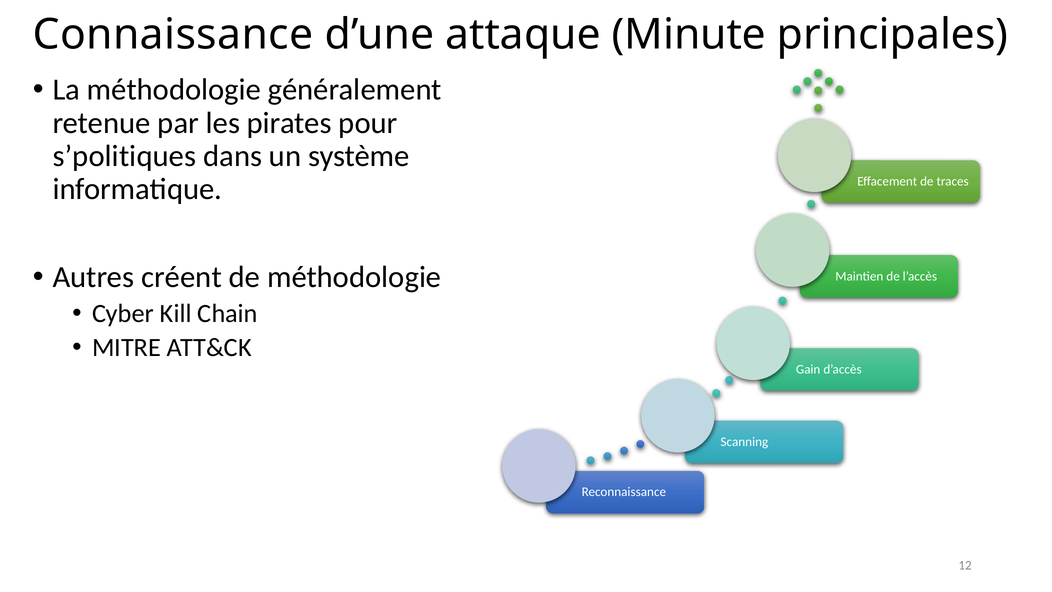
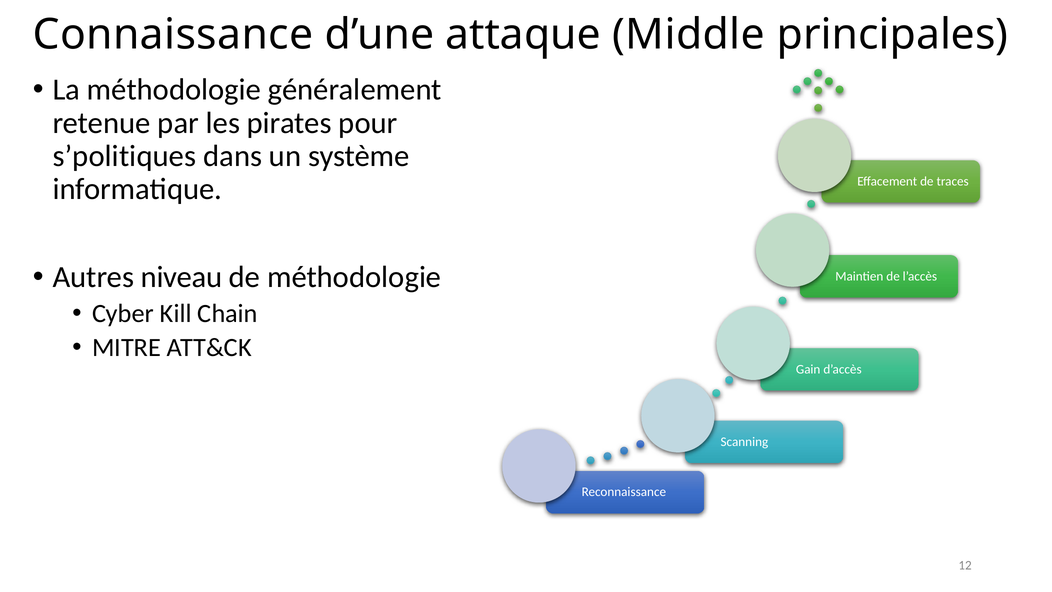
Minute: Minute -> Middle
créent: créent -> niveau
